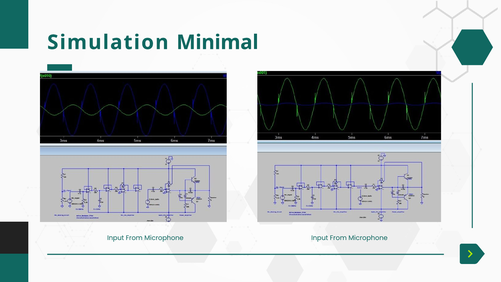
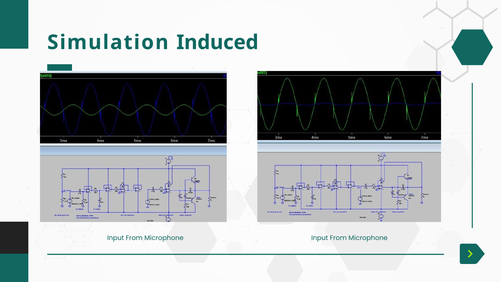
Minimal: Minimal -> Induced
